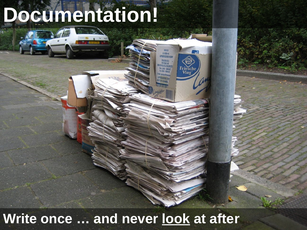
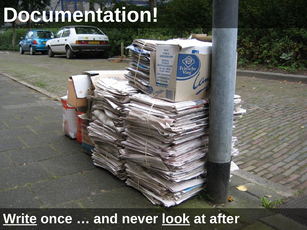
Write underline: none -> present
